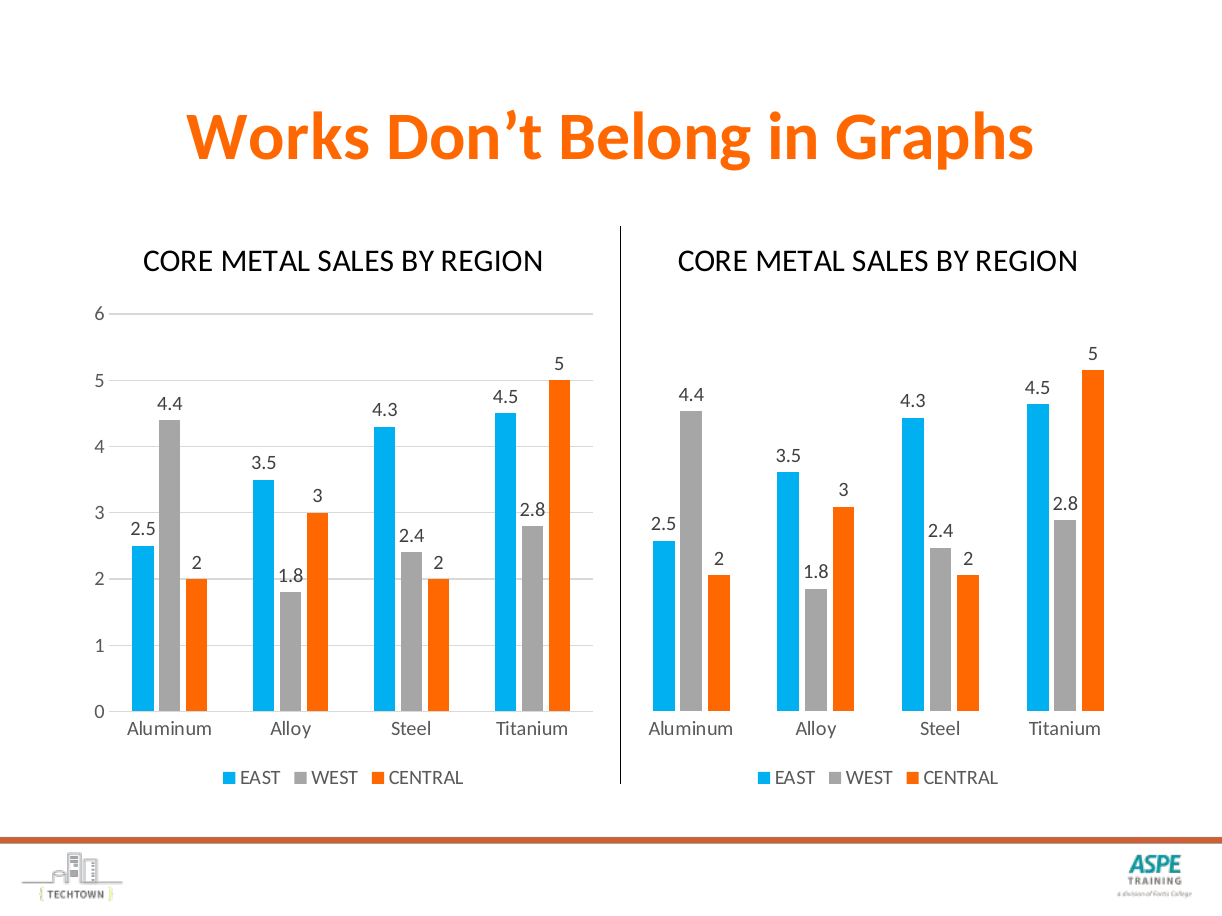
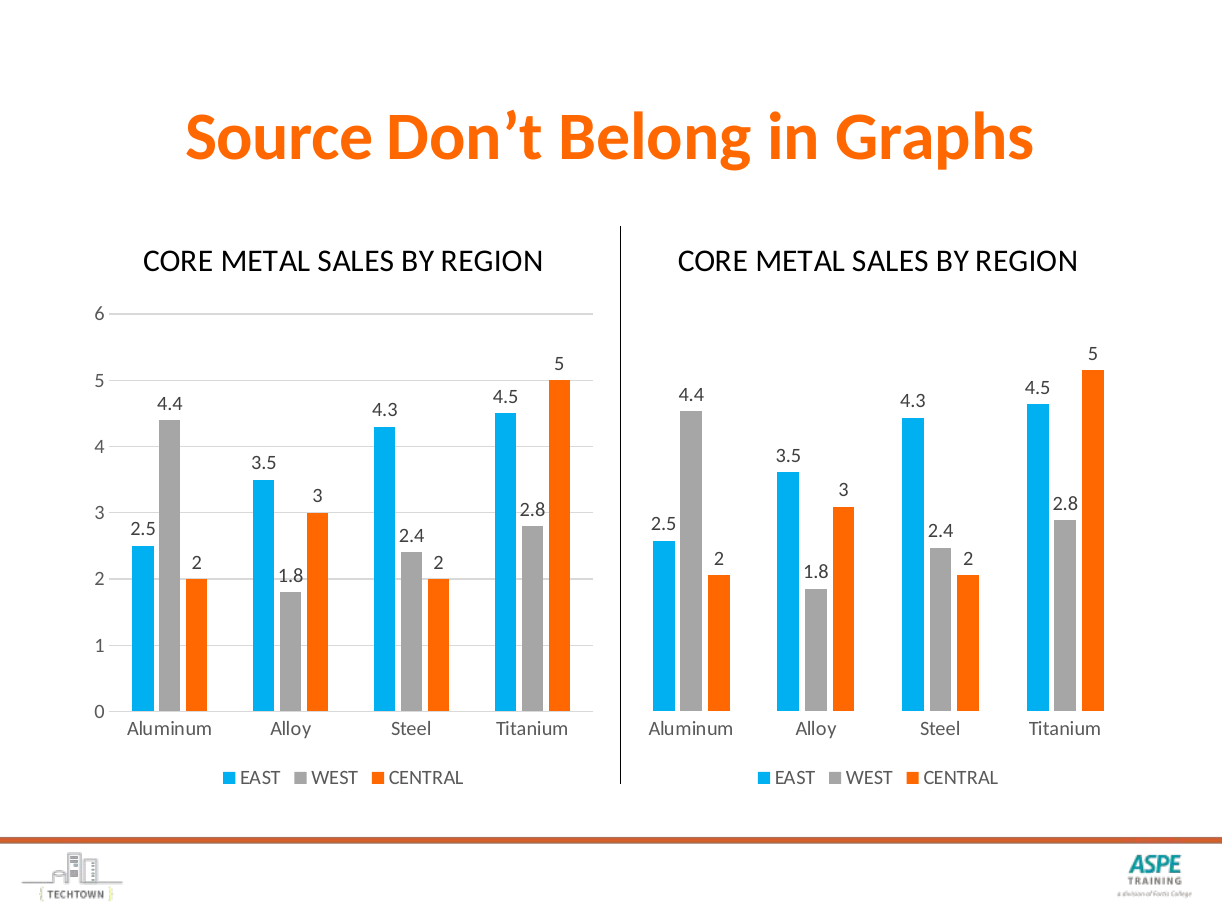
Works: Works -> Source
